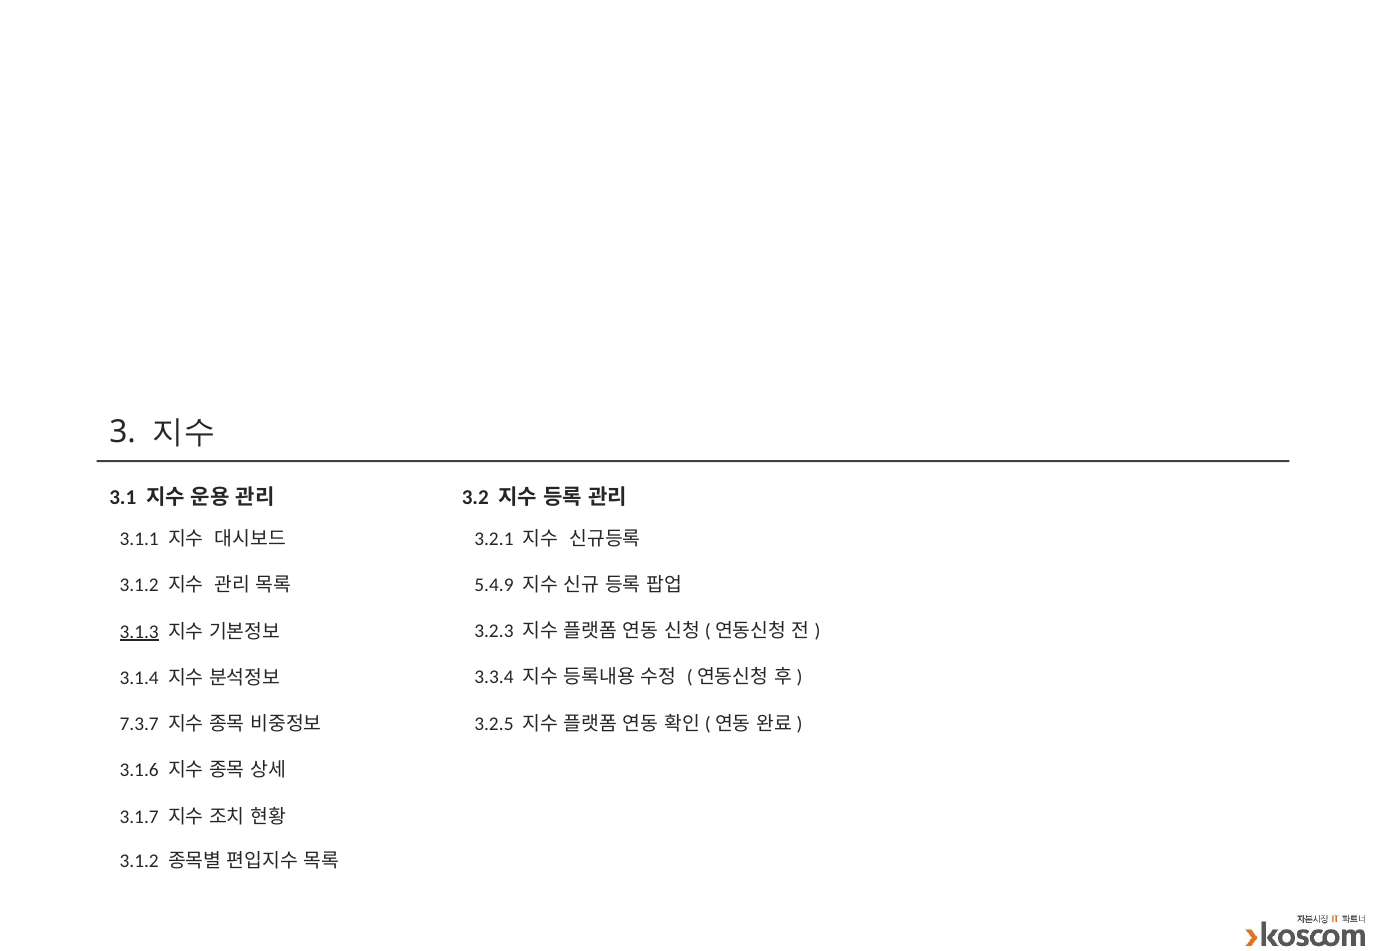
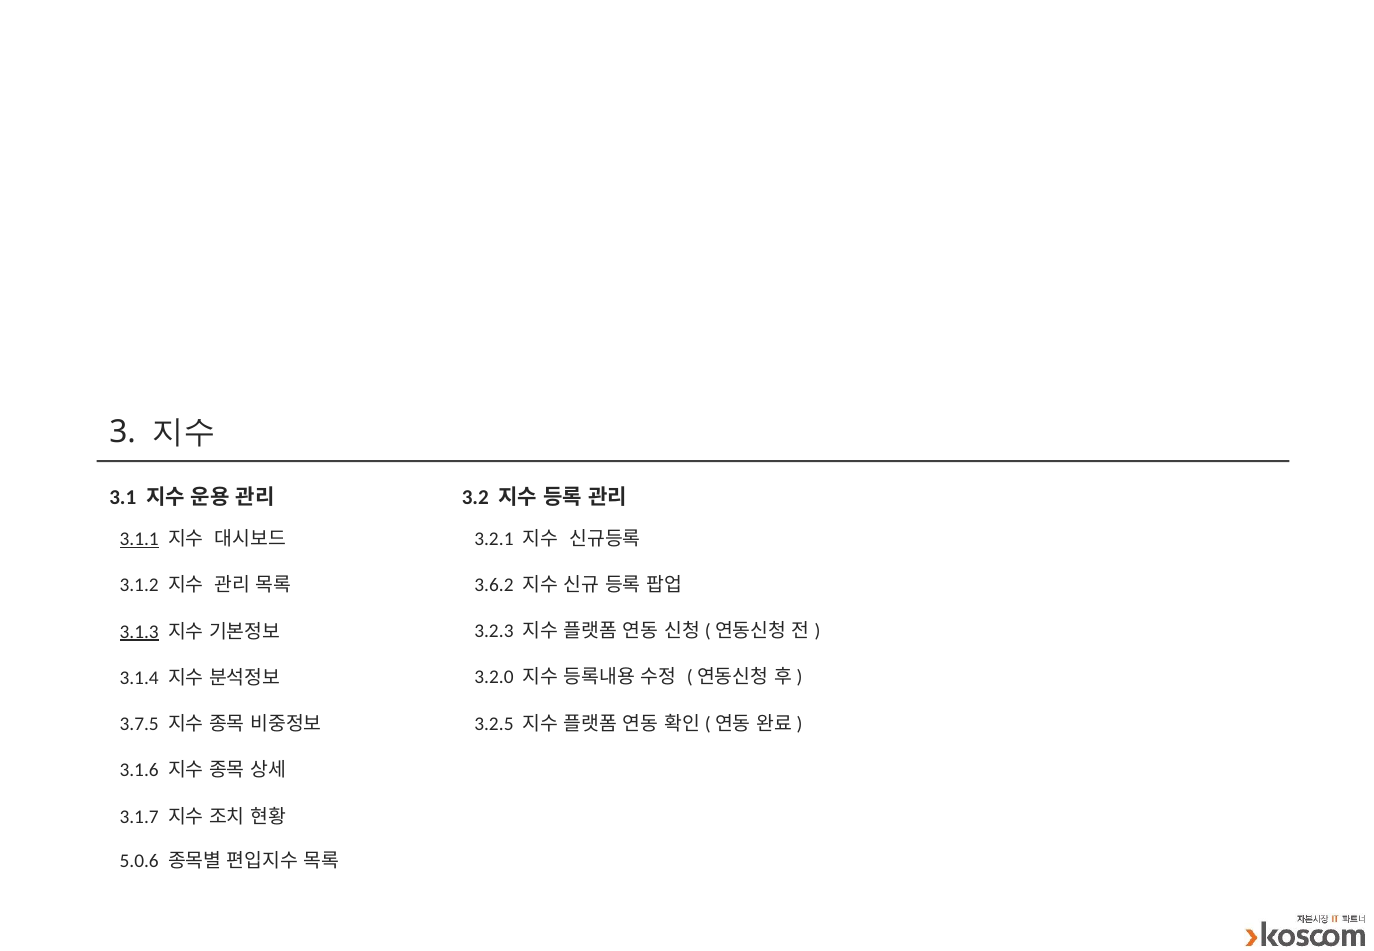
3.1.1 underline: none -> present
5.4.9: 5.4.9 -> 3.6.2
3.3.4: 3.3.4 -> 3.2.0
7.3.7: 7.3.7 -> 3.7.5
3.1.2 at (139, 862): 3.1.2 -> 5.0.6
